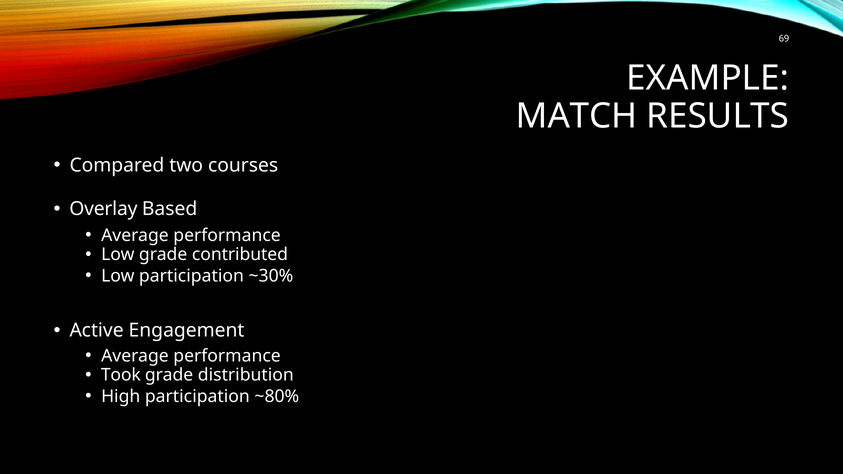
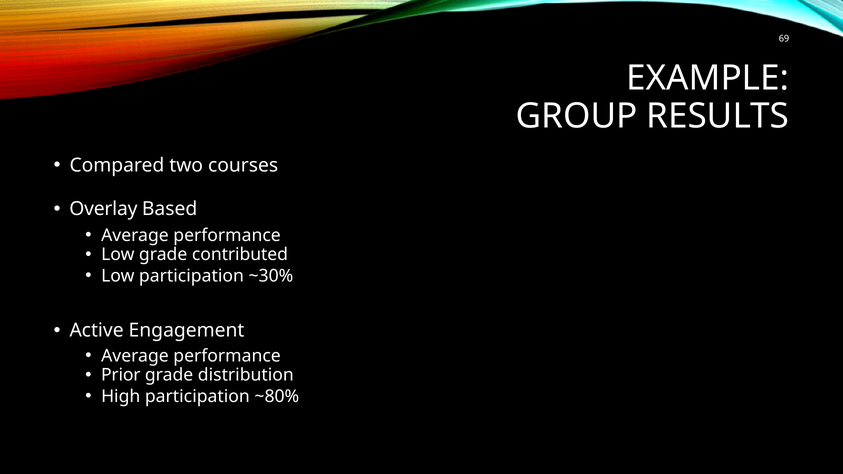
MATCH: MATCH -> GROUP
Took: Took -> Prior
